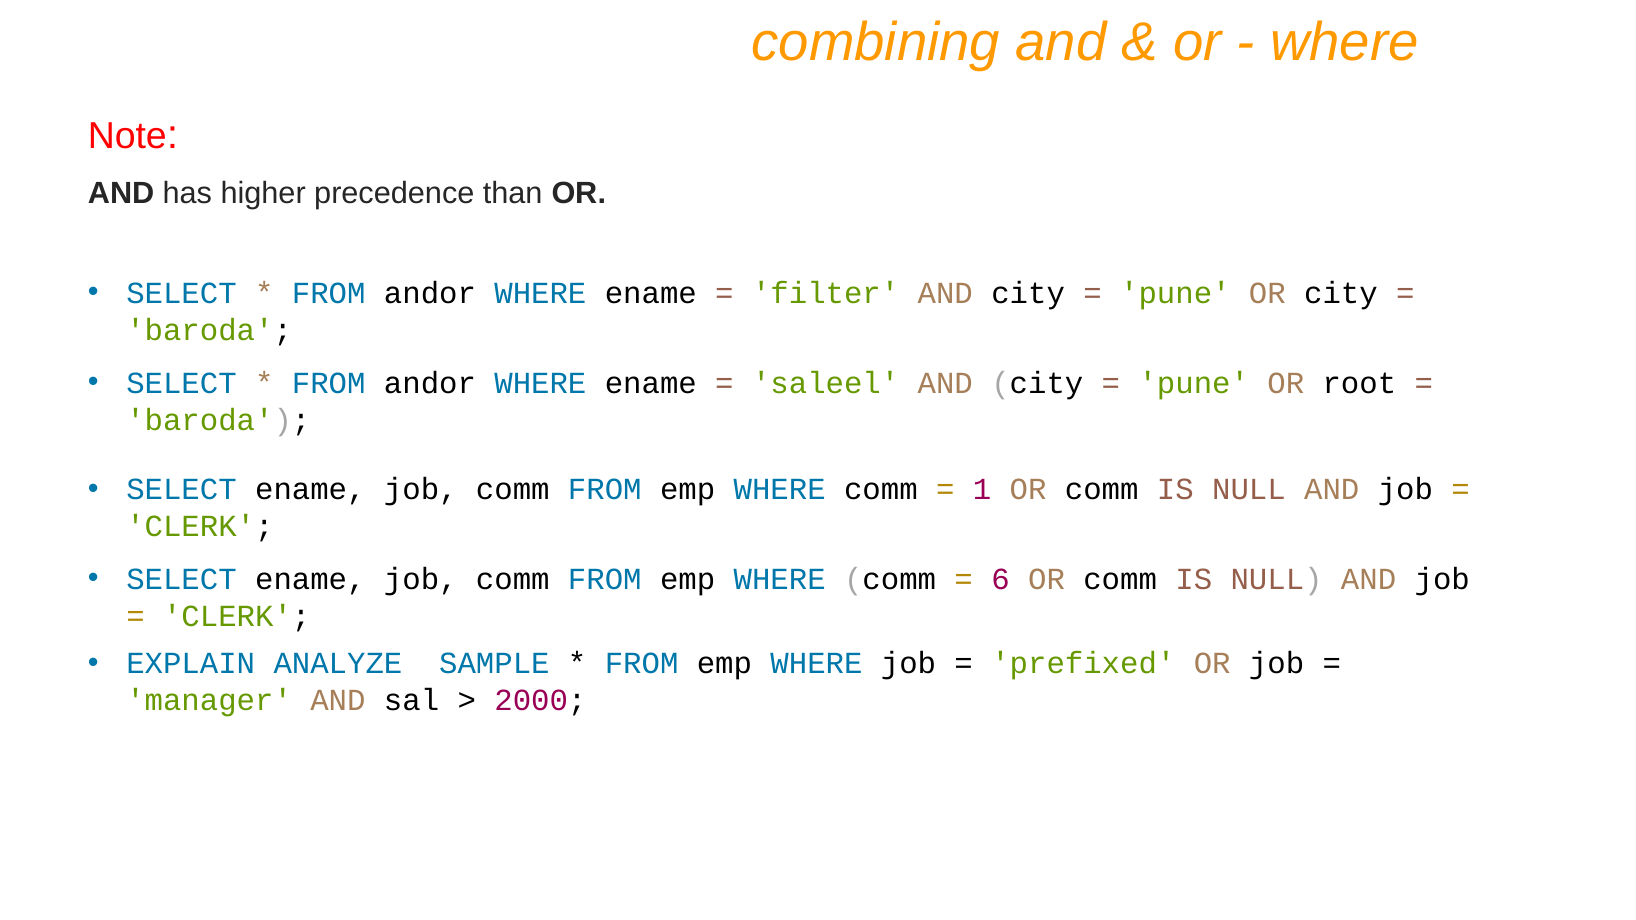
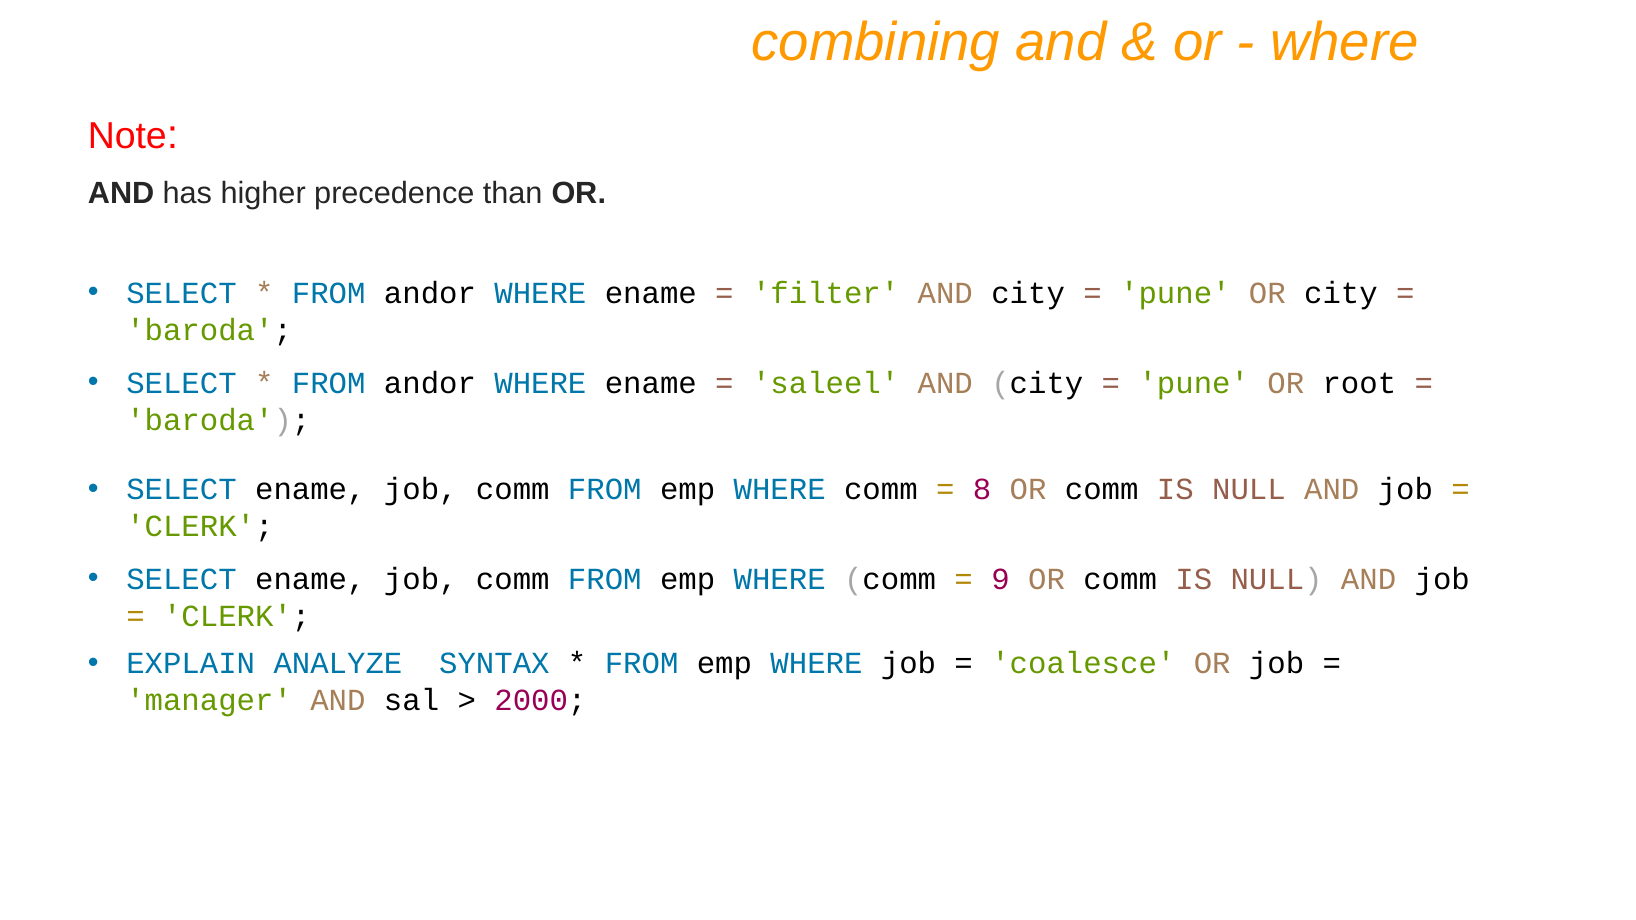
1: 1 -> 8
6: 6 -> 9
SAMPLE: SAMPLE -> SYNTAX
prefixed: prefixed -> coalesce
